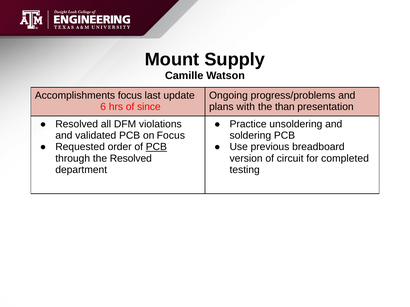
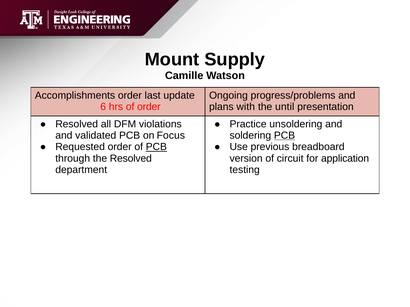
Accomplishments focus: focus -> order
of since: since -> order
than: than -> until
PCB at (284, 136) underline: none -> present
completed: completed -> application
